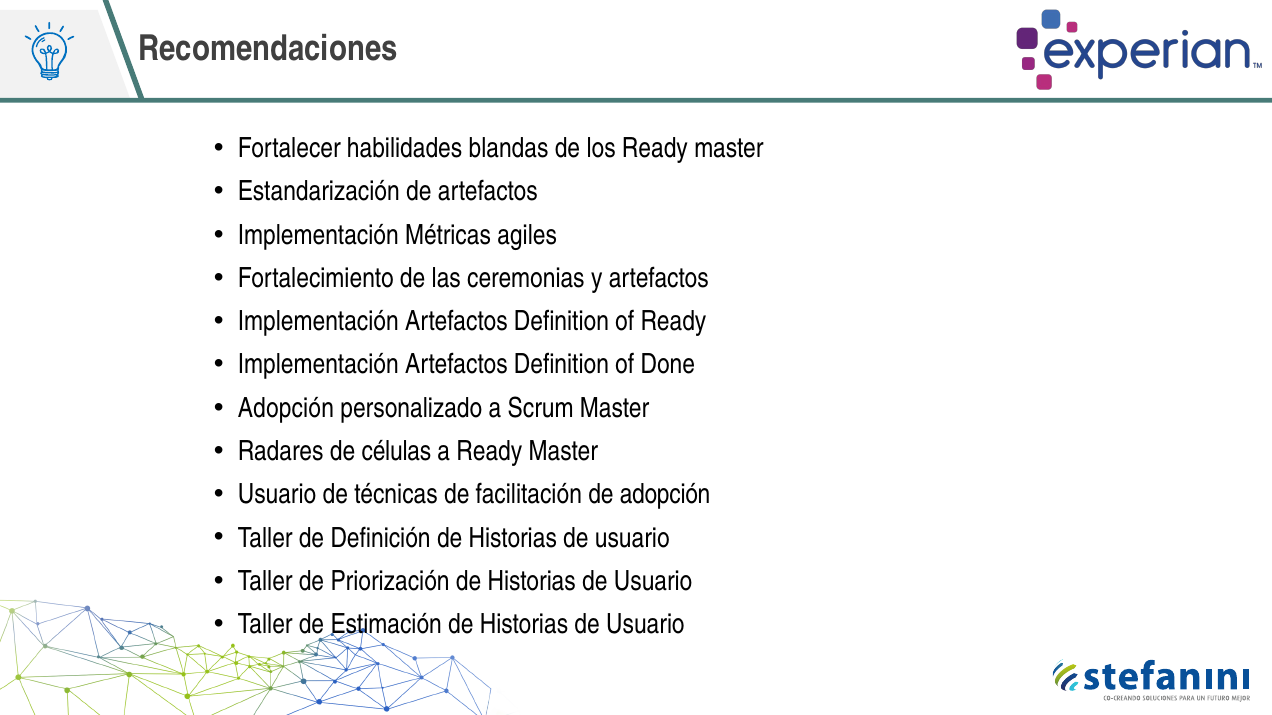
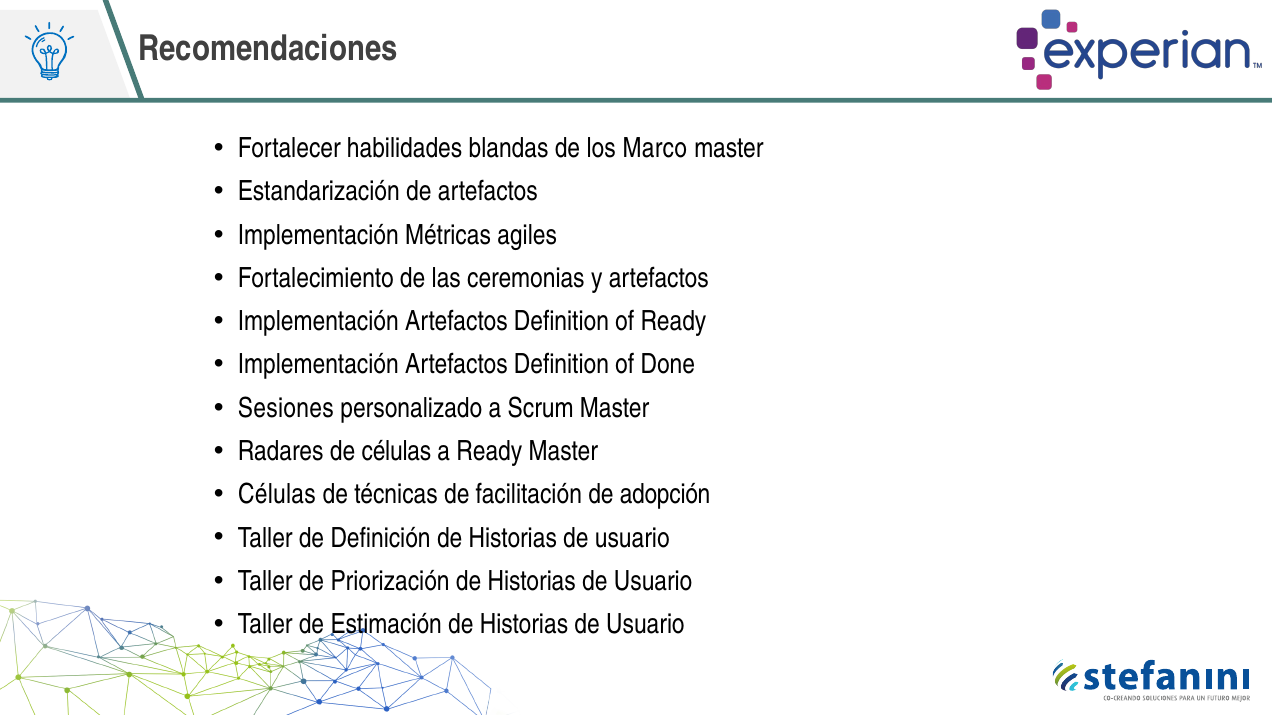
los Ready: Ready -> Marco
Adopción at (286, 408): Adopción -> Sesiones
Usuario at (277, 495): Usuario -> Células
